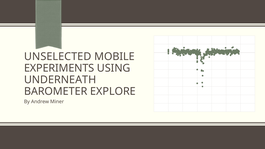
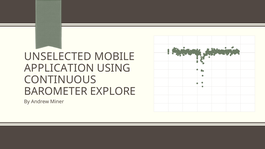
EXPERIMENTS: EXPERIMENTS -> APPLICATION
UNDERNEATH: UNDERNEATH -> CONTINUOUS
